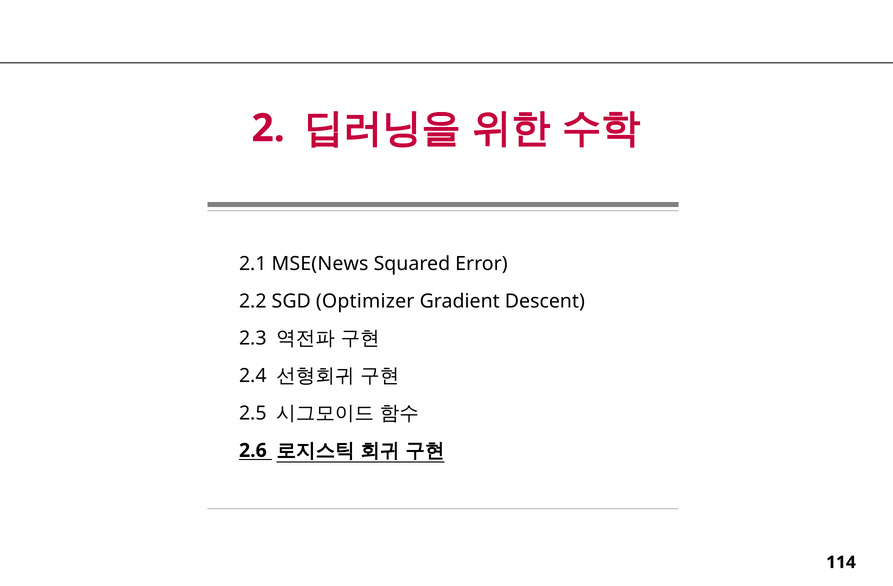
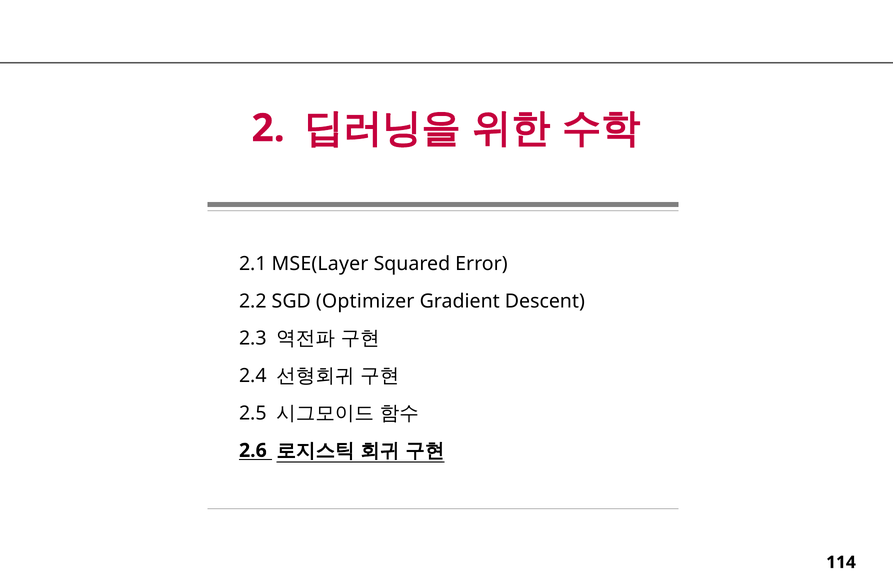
MSE(News: MSE(News -> MSE(Layer
